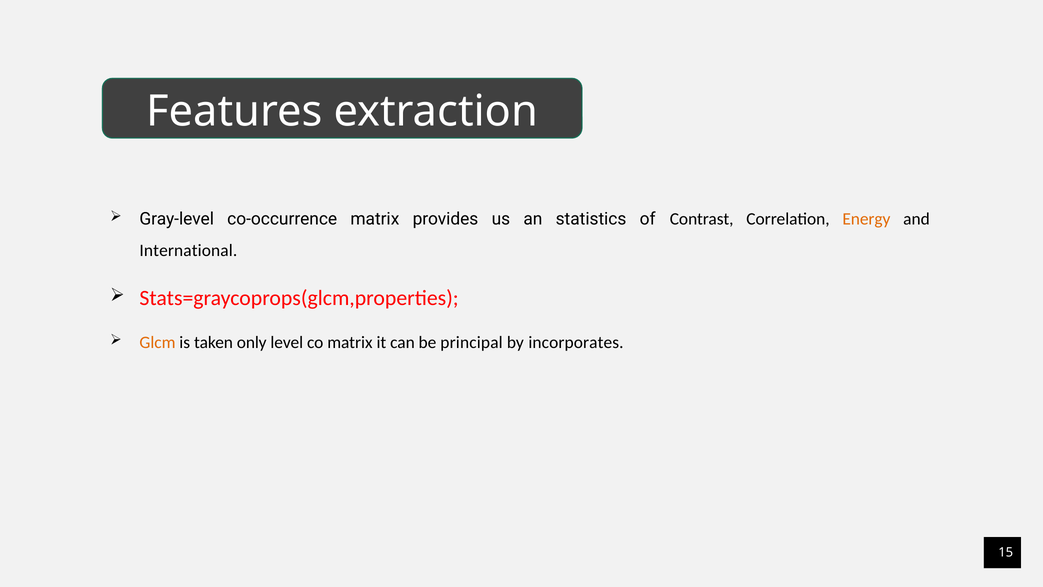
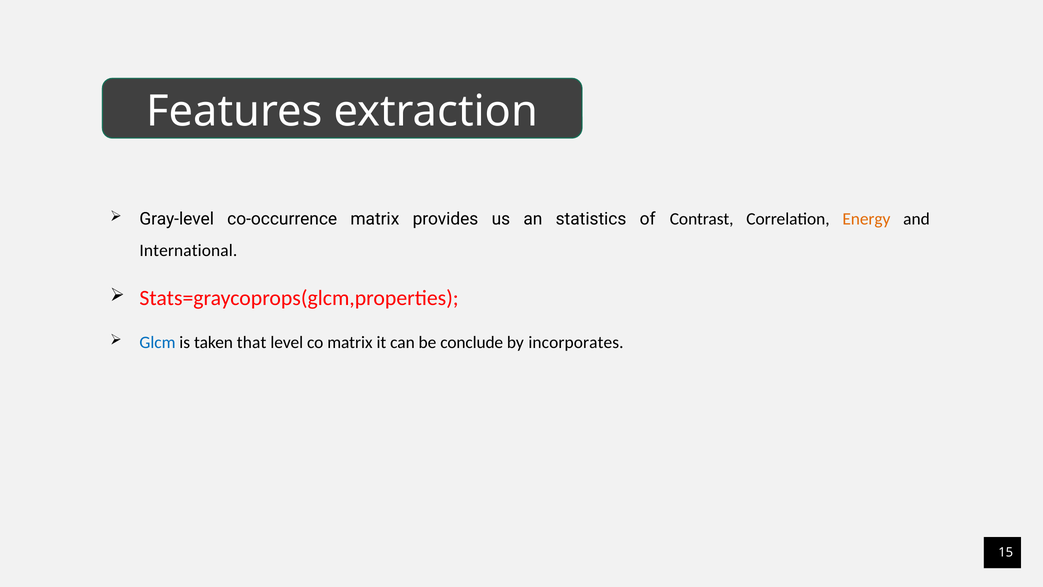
Glcm colour: orange -> blue
only: only -> that
principal: principal -> conclude
